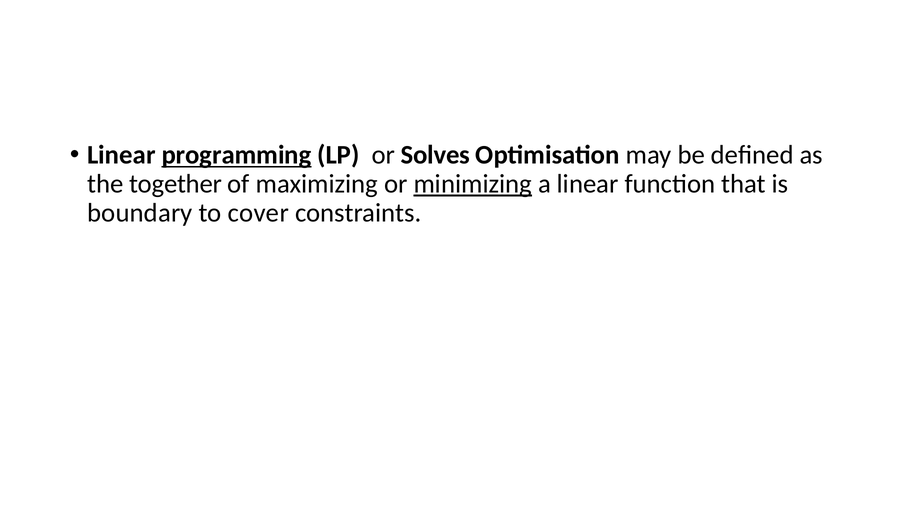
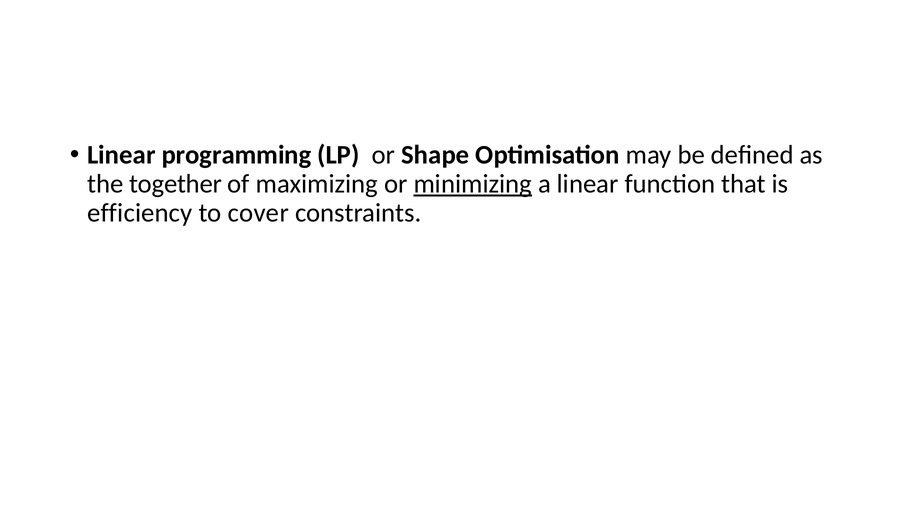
programming underline: present -> none
Solves: Solves -> Shape
boundary: boundary -> efficiency
